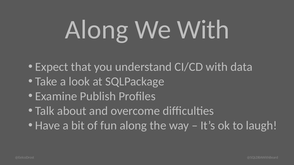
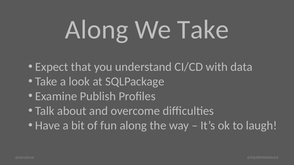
We With: With -> Take
